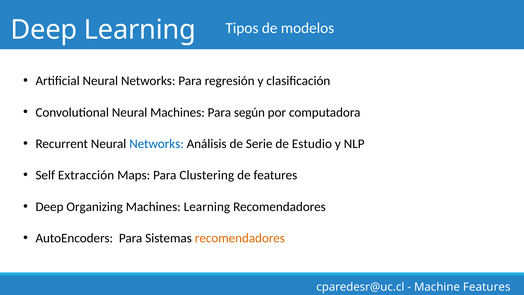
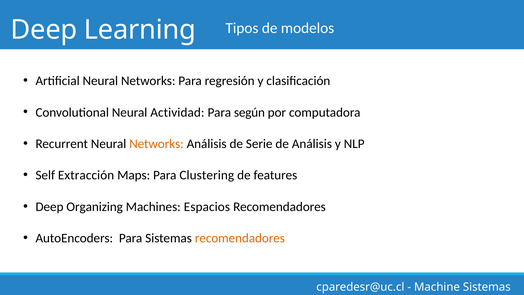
Neural Machines: Machines -> Actividad
Networks at (156, 144) colour: blue -> orange
de Estudio: Estudio -> Análisis
Machines Learning: Learning -> Espacios
Machine Features: Features -> Sistemas
